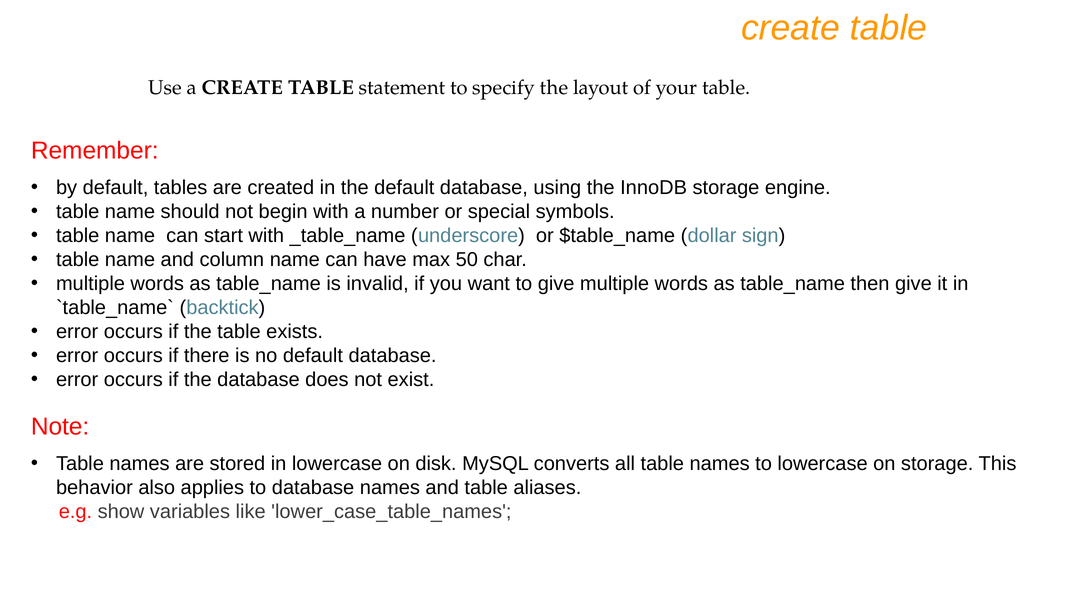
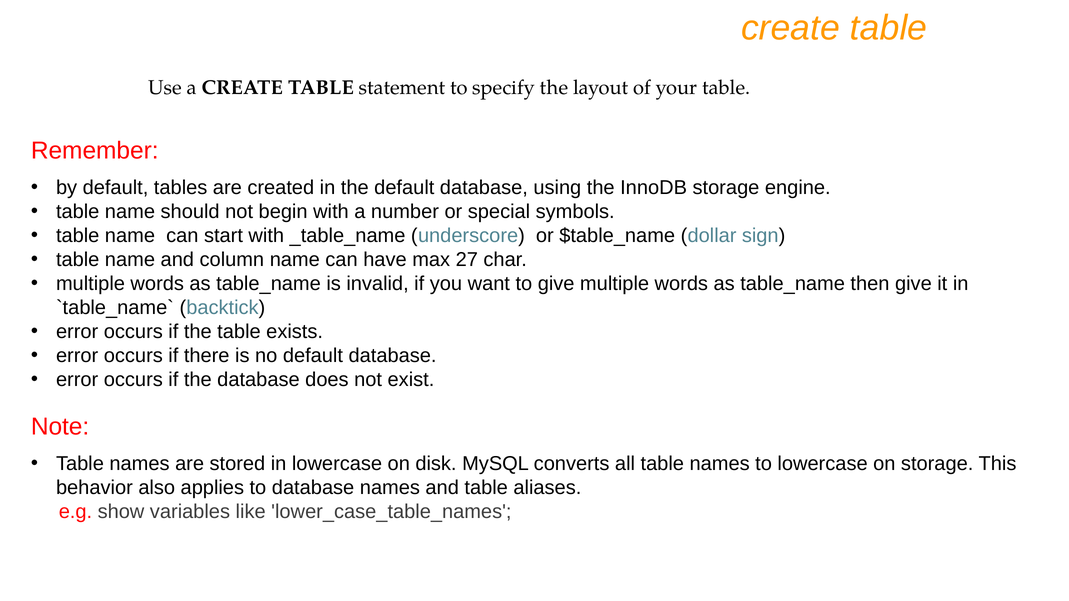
50: 50 -> 27
